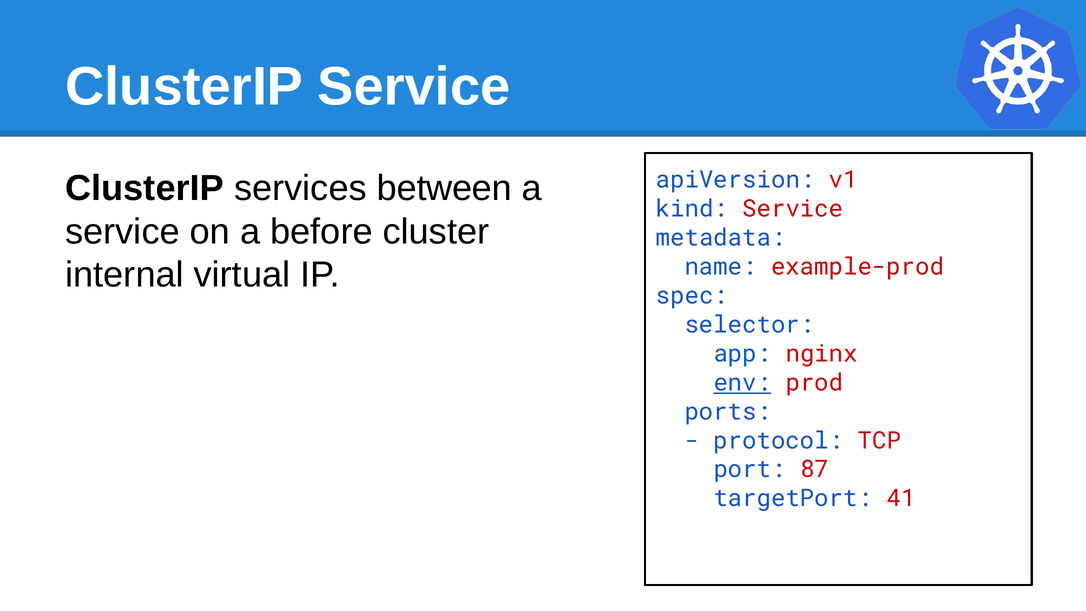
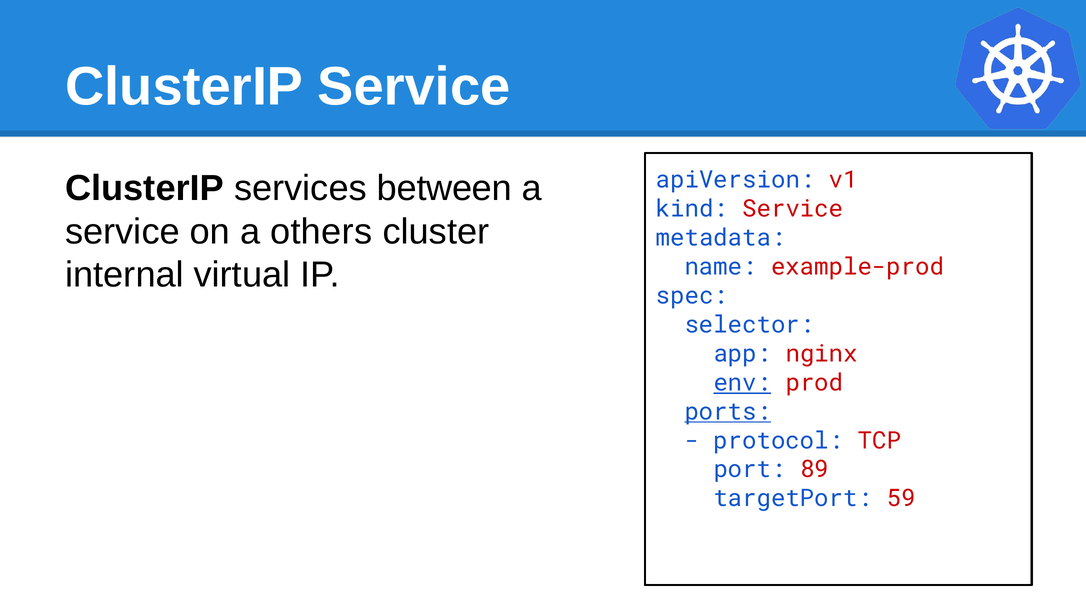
before: before -> others
ports underline: none -> present
87: 87 -> 89
41: 41 -> 59
